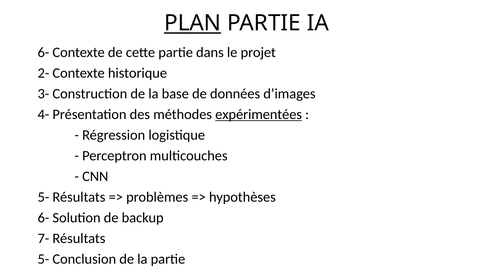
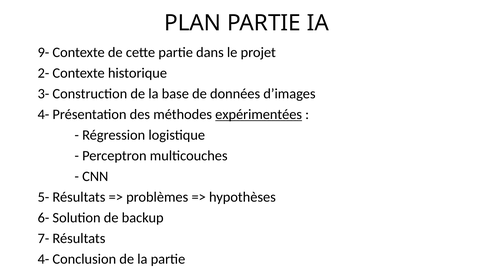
PLAN underline: present -> none
6- at (43, 53): 6- -> 9-
5- at (43, 259): 5- -> 4-
